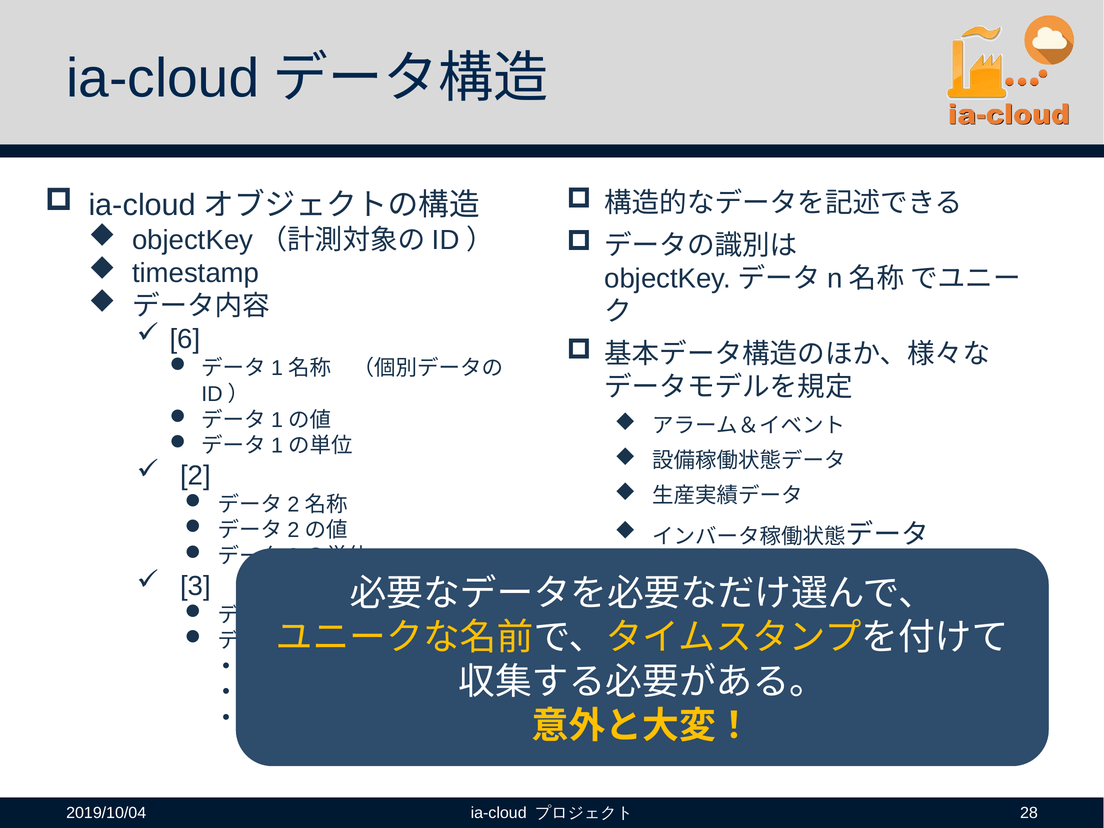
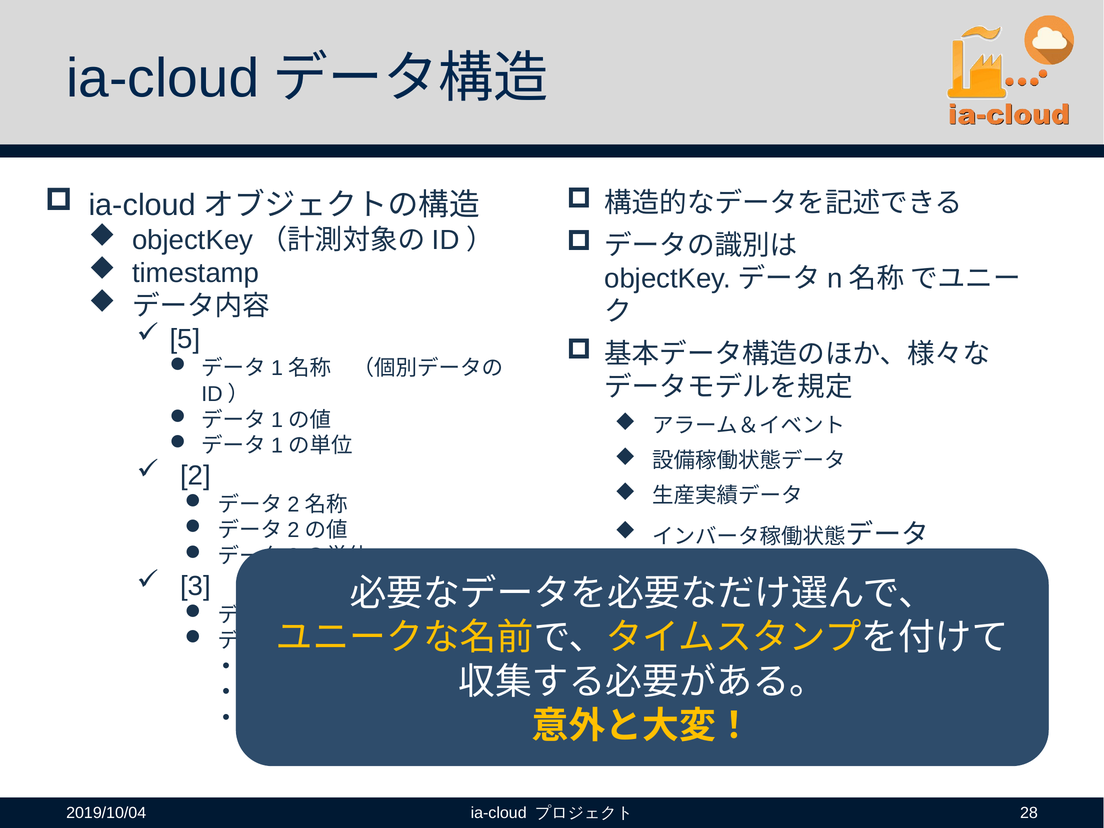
6: 6 -> 5
